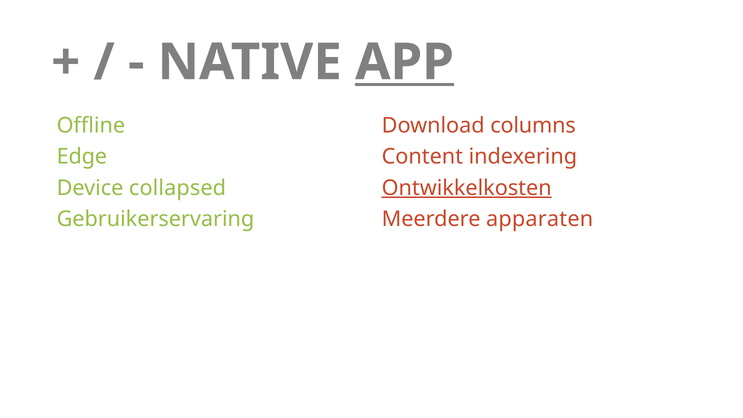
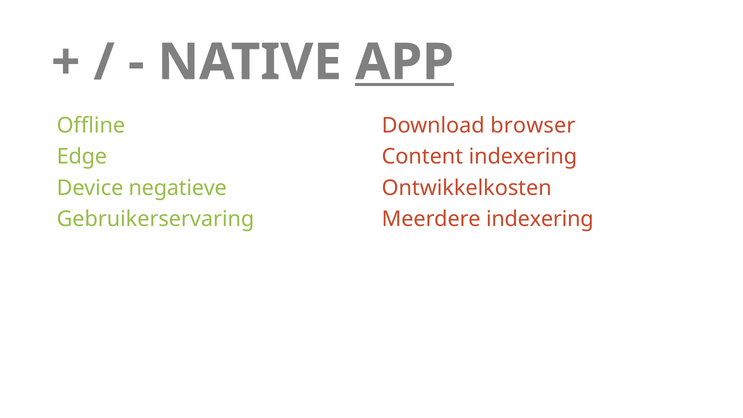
columns: columns -> browser
collapsed: collapsed -> negatieve
Ontwikkelkosten underline: present -> none
Meerdere apparaten: apparaten -> indexering
